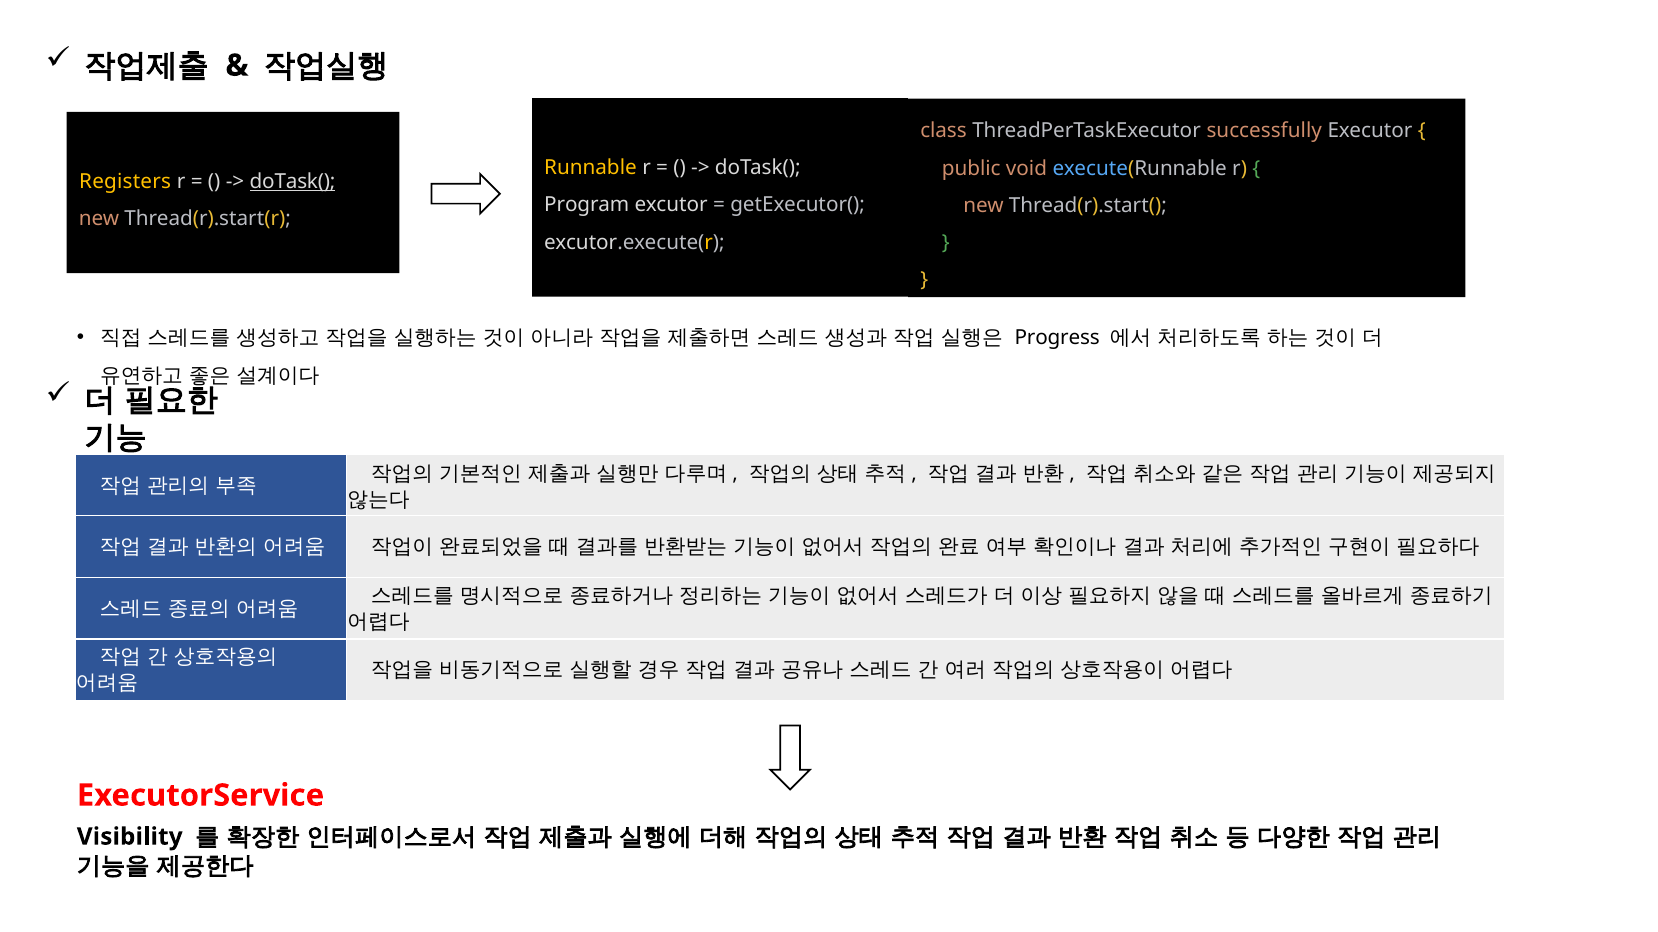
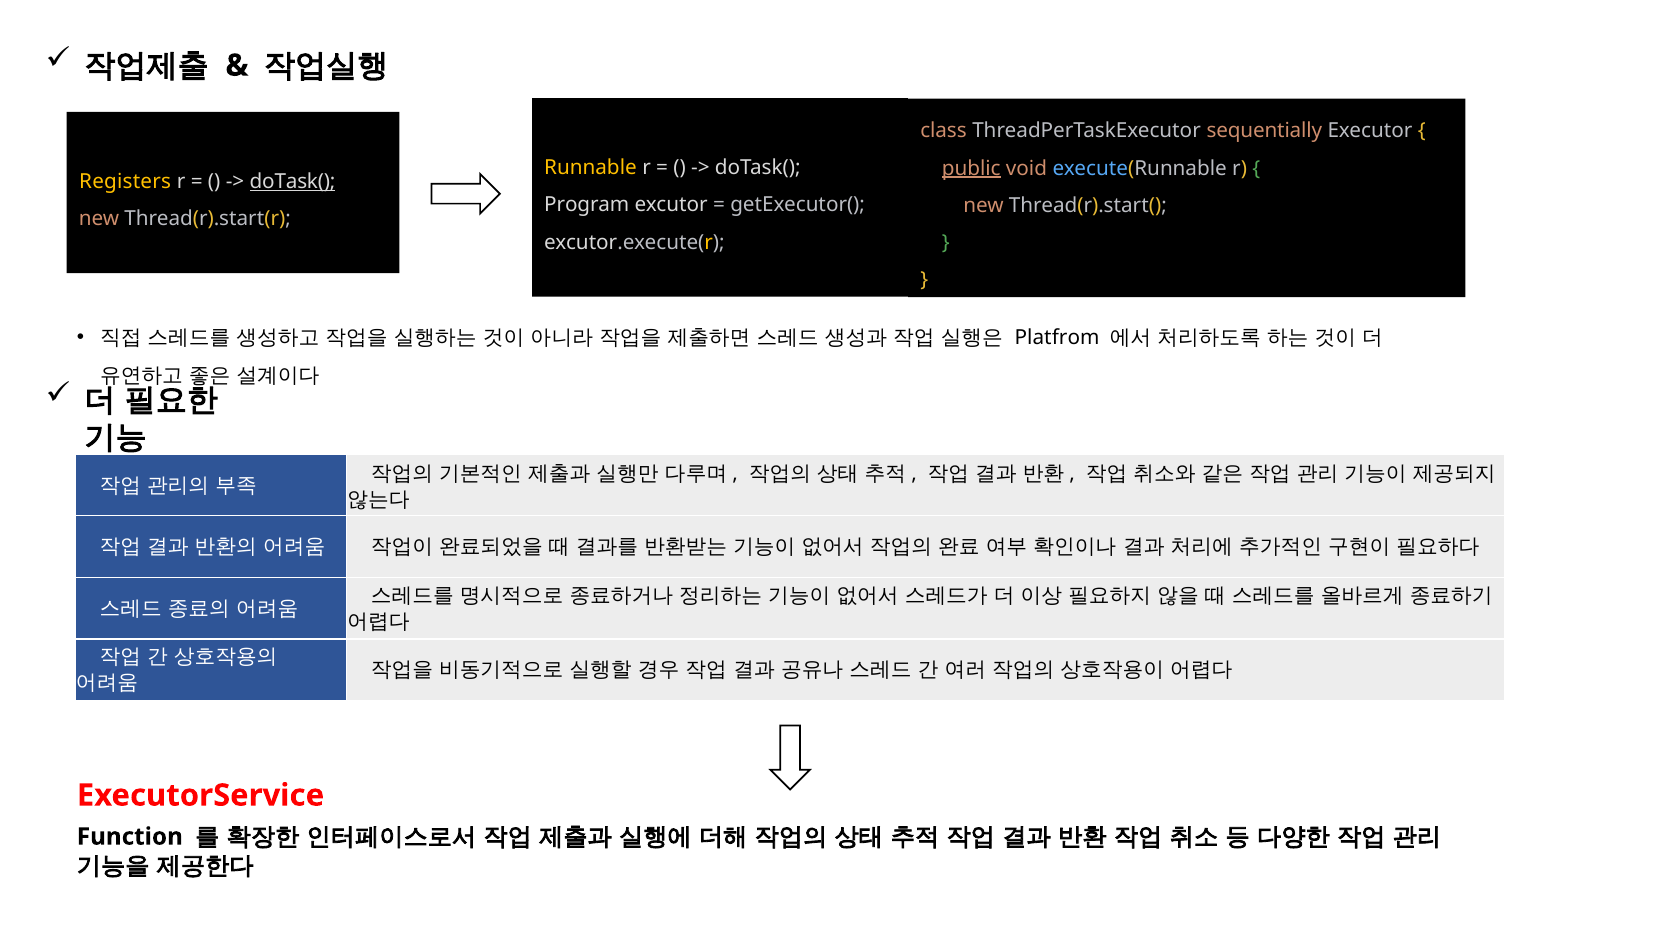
successfully: successfully -> sequentially
public underline: none -> present
Progress: Progress -> Platfrom
Visibility: Visibility -> Function
